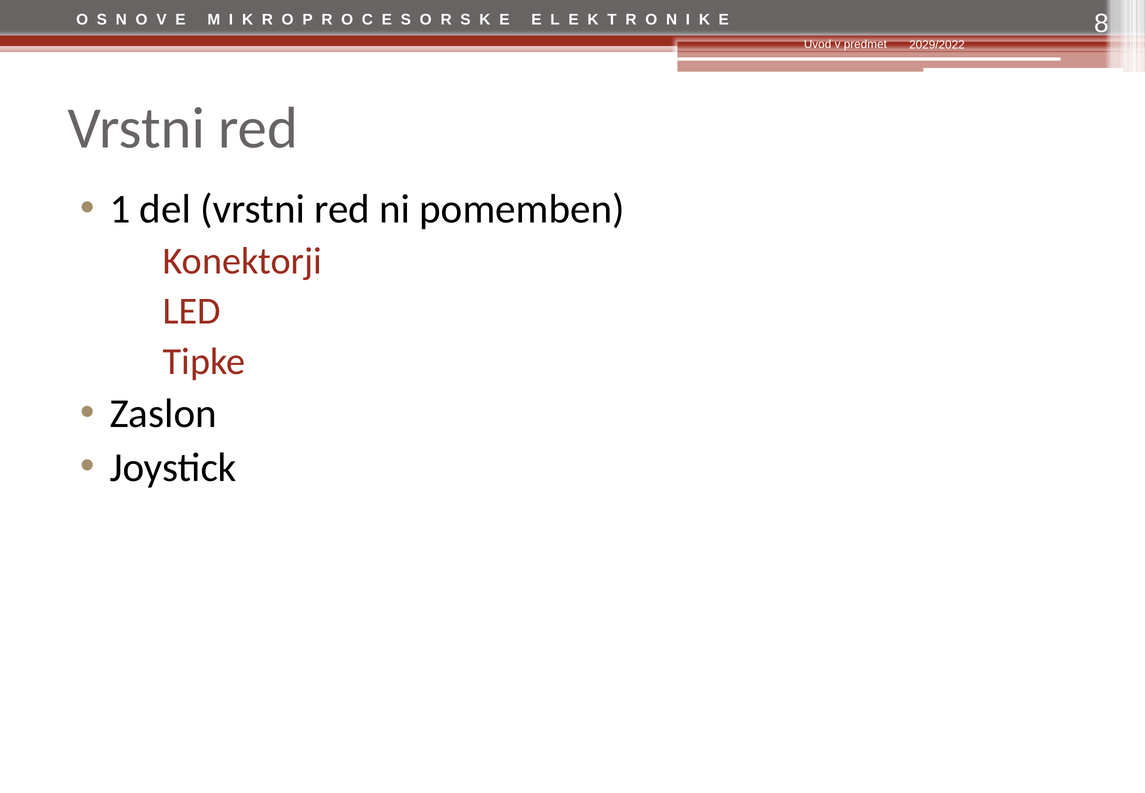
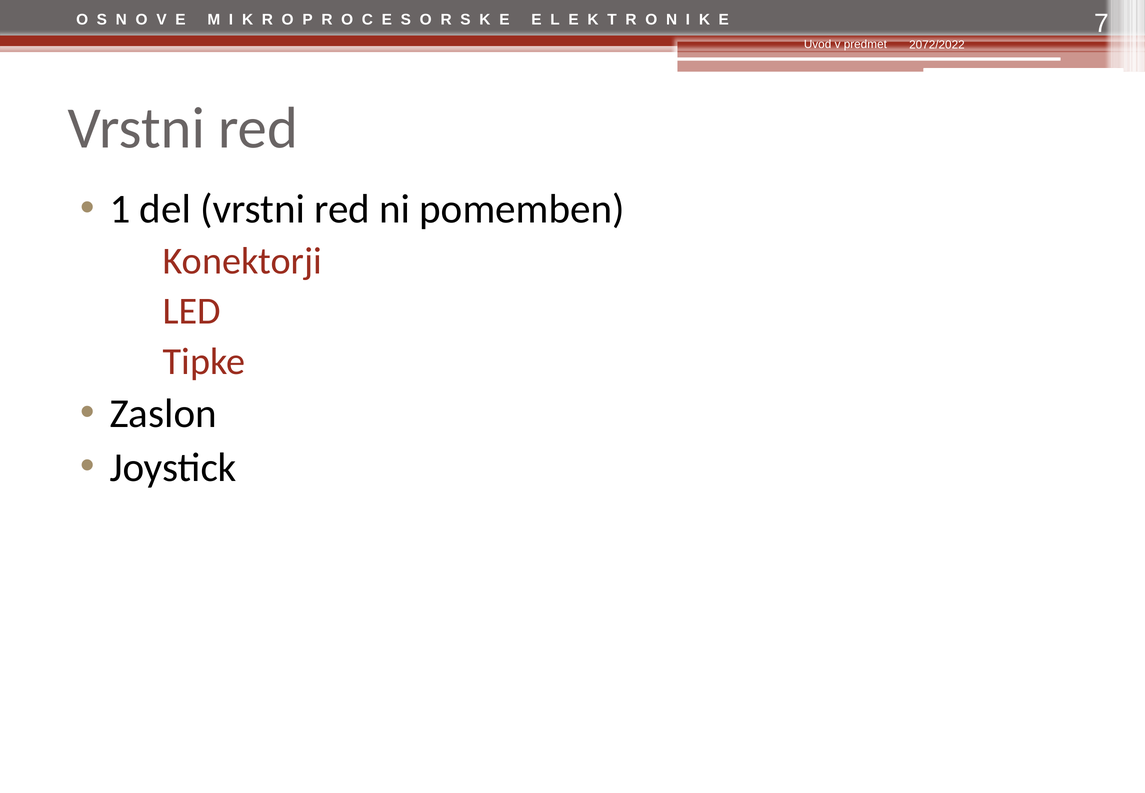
8: 8 -> 7
2029/2022: 2029/2022 -> 2072/2022
